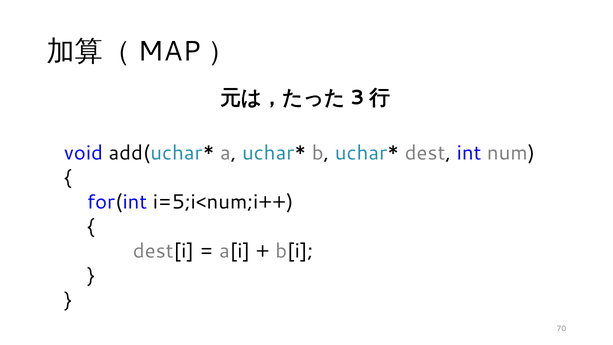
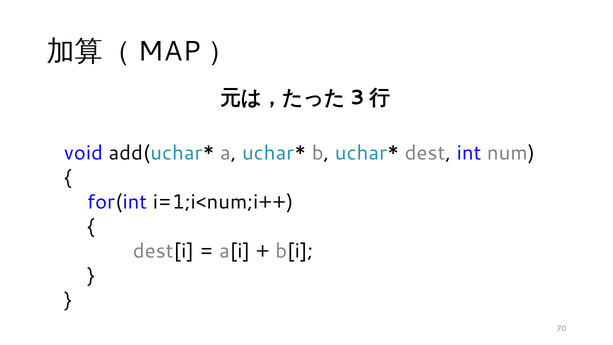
i=5;i<num;i++: i=5;i<num;i++ -> i=1;i<num;i++
